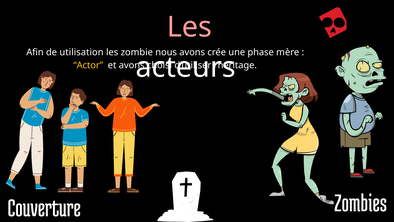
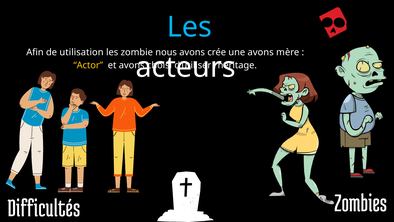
Les at (189, 27) colour: pink -> light blue
une phase: phase -> avons
Couverture: Couverture -> Difficultés
